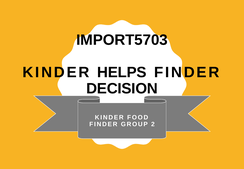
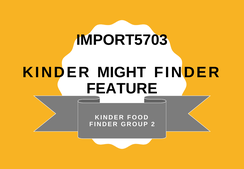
HELPS: HELPS -> MIGHT
DECISION: DECISION -> FEATURE
